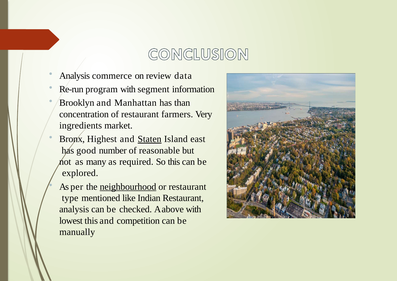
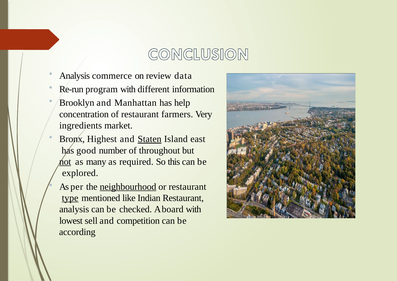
segment: segment -> different
than: than -> help
reasonable: reasonable -> throughout
not underline: none -> present
type underline: none -> present
above: above -> board
lowest this: this -> sell
manually: manually -> according
